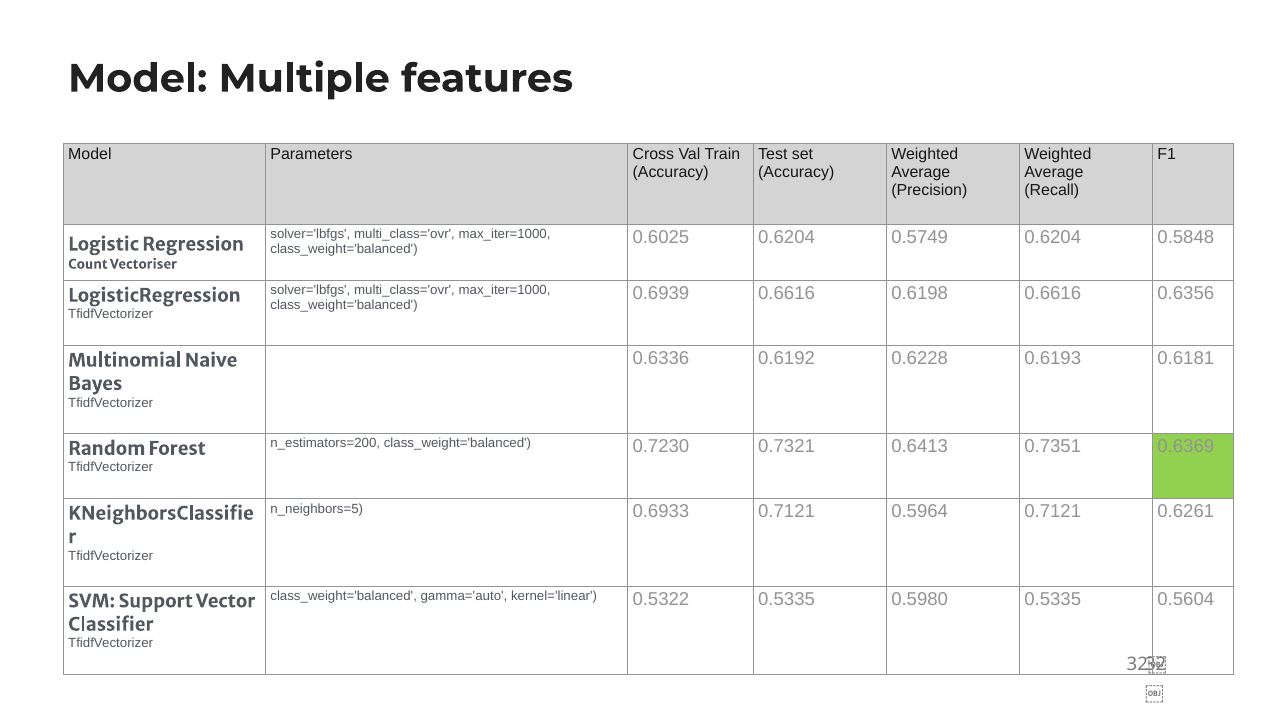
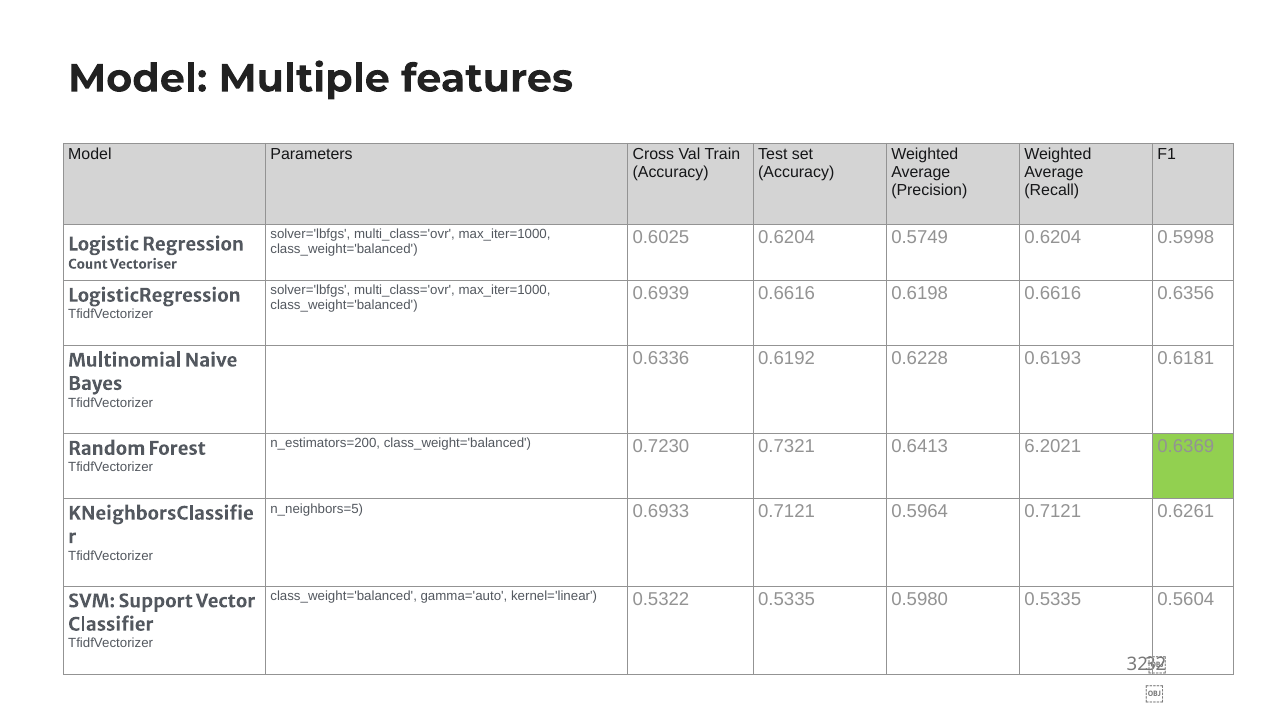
0.5848: 0.5848 -> 0.5998
0.7351: 0.7351 -> 6.2021
